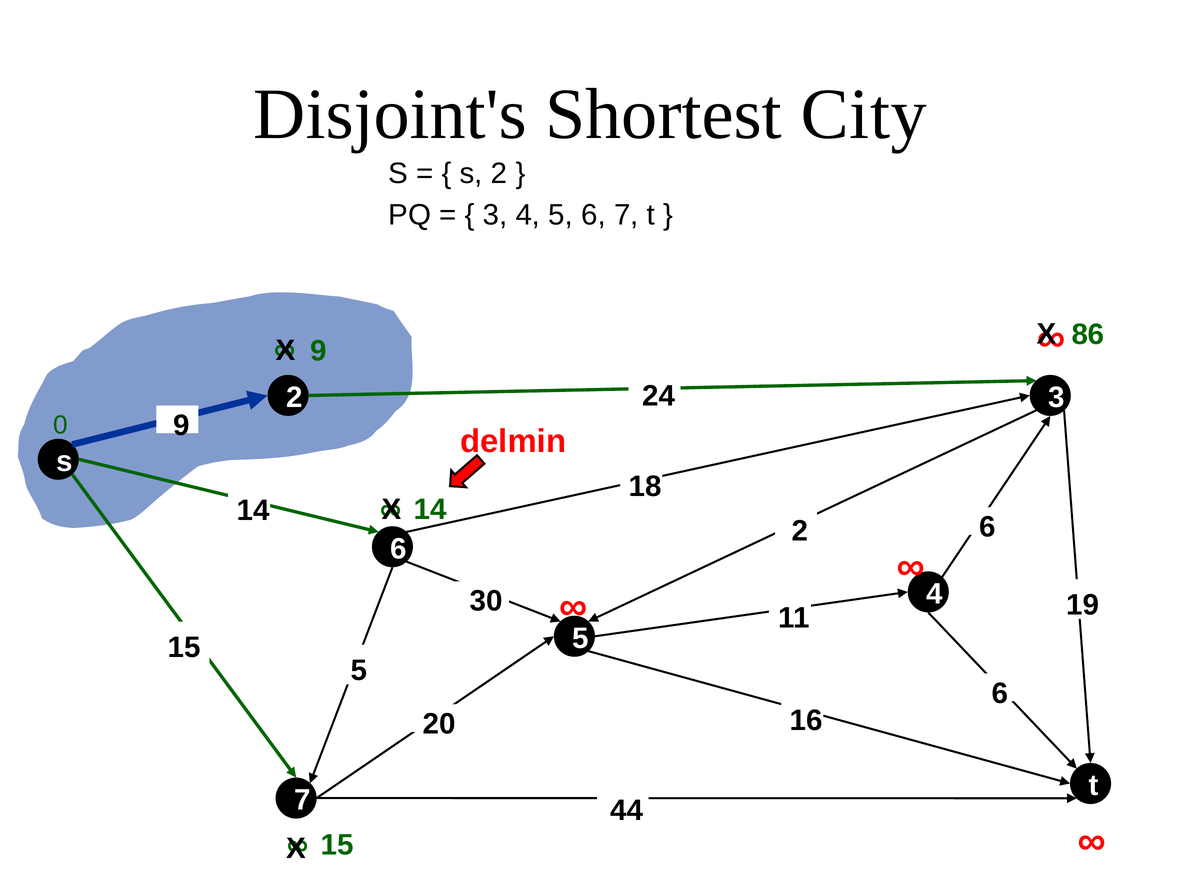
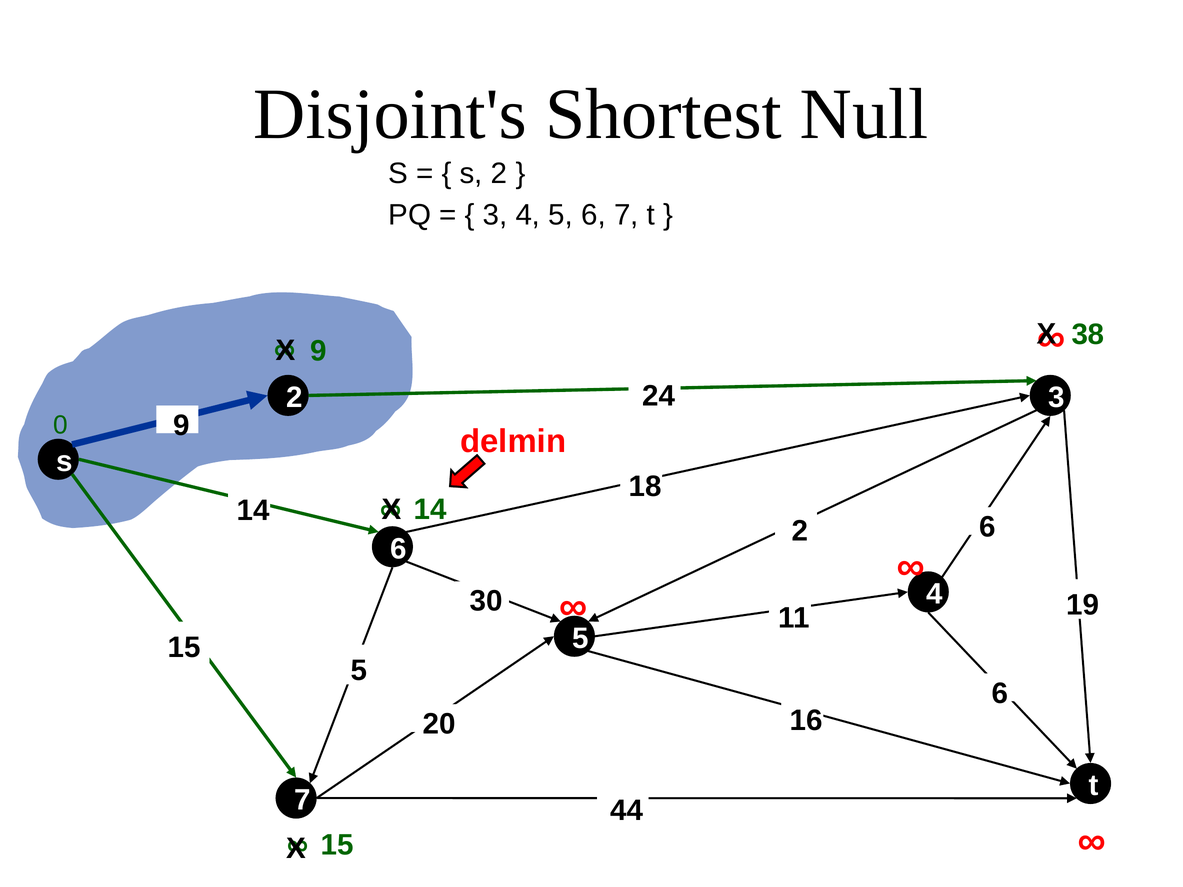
City: City -> Null
86: 86 -> 38
